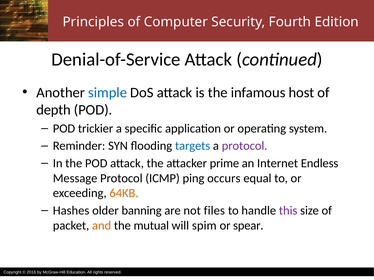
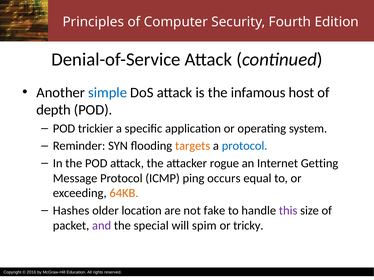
targets colour: blue -> orange
protocol at (245, 146) colour: purple -> blue
prime: prime -> rogue
Endless: Endless -> Getting
banning: banning -> location
files: files -> fake
and colour: orange -> purple
mutual: mutual -> special
spear: spear -> tricky
